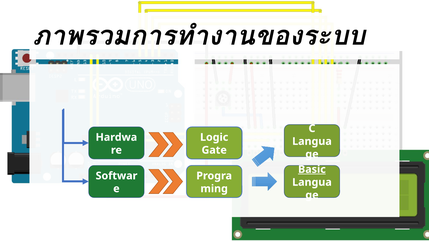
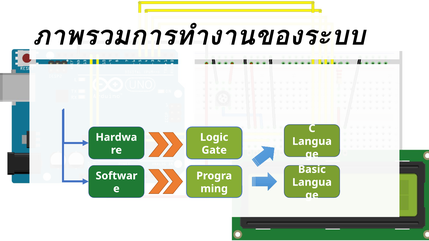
Basic underline: present -> none
